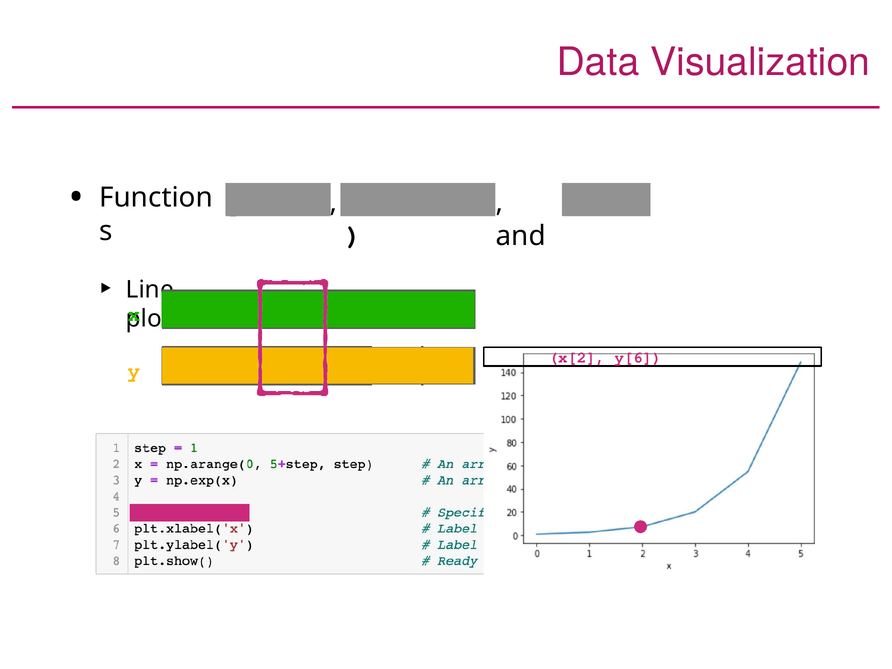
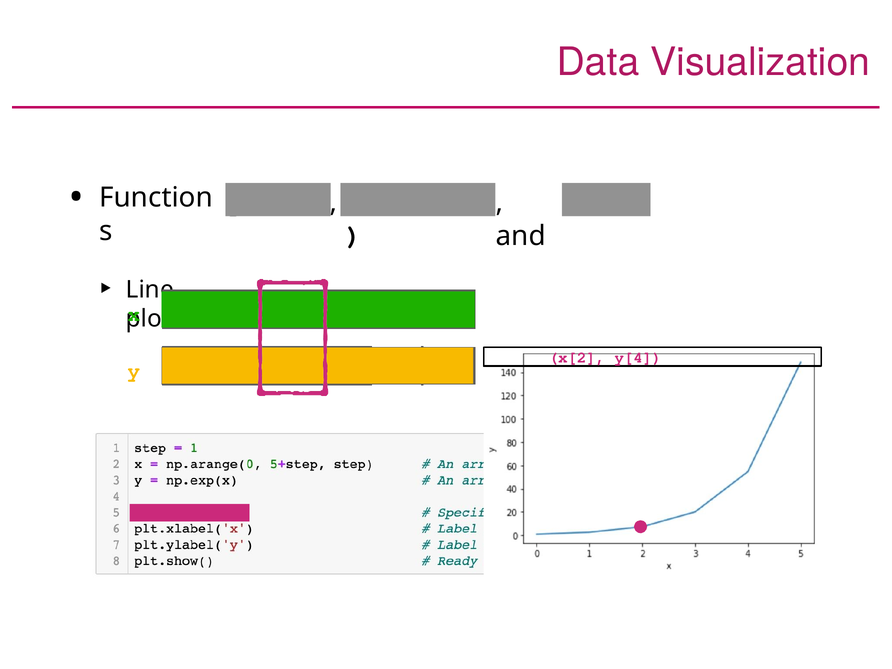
y[6: y[6 -> y[4
